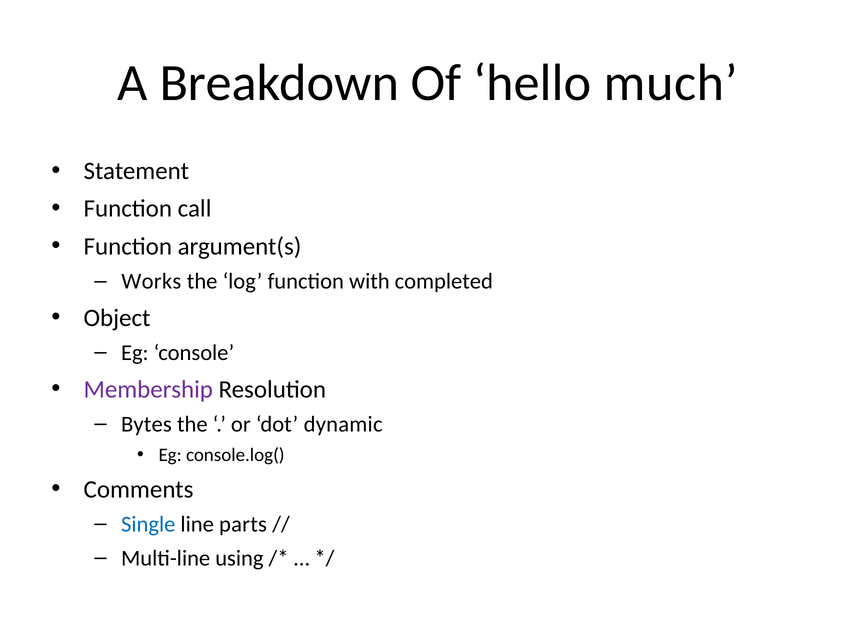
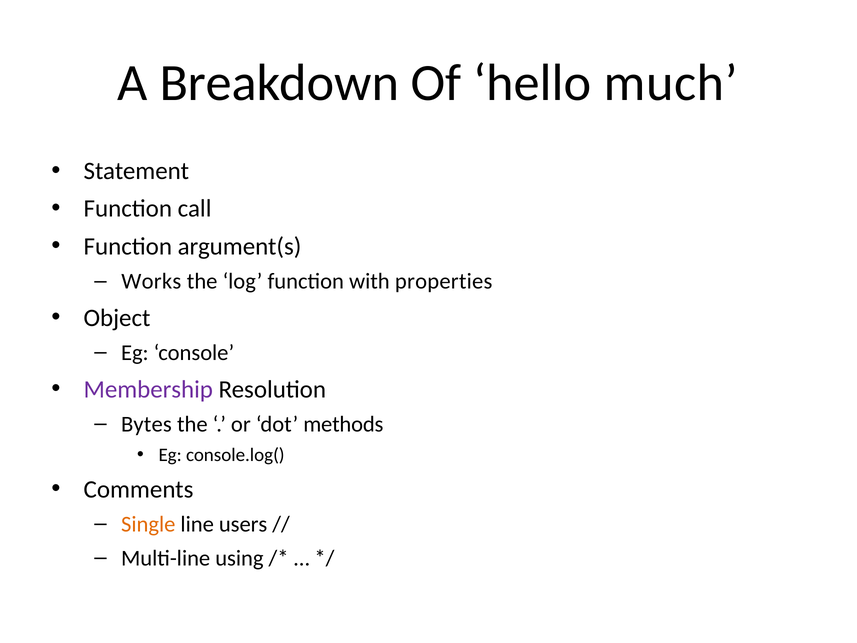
completed: completed -> properties
dynamic: dynamic -> methods
Single colour: blue -> orange
parts: parts -> users
